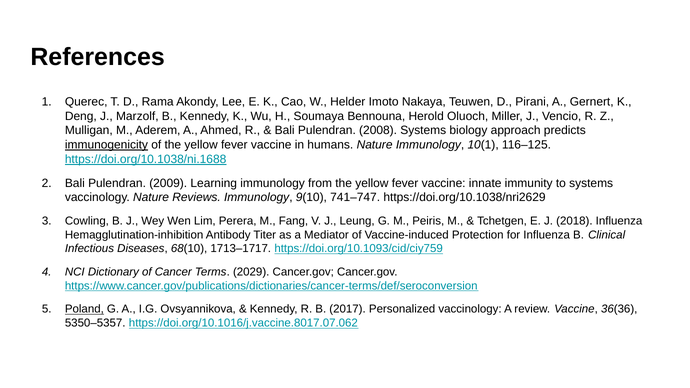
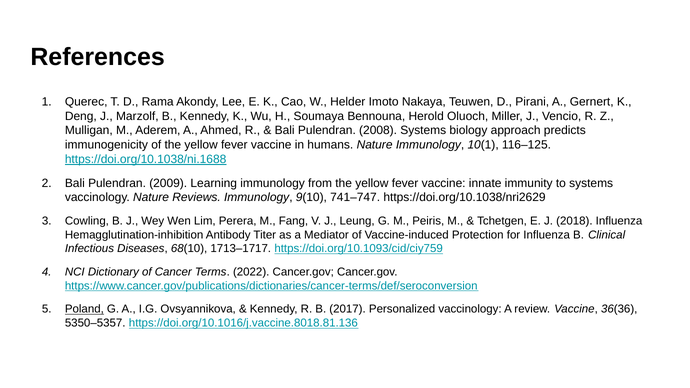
immunogenicity underline: present -> none
2029: 2029 -> 2022
https://doi.org/10.1016/j.vaccine.8017.07.062: https://doi.org/10.1016/j.vaccine.8017.07.062 -> https://doi.org/10.1016/j.vaccine.8018.81.136
